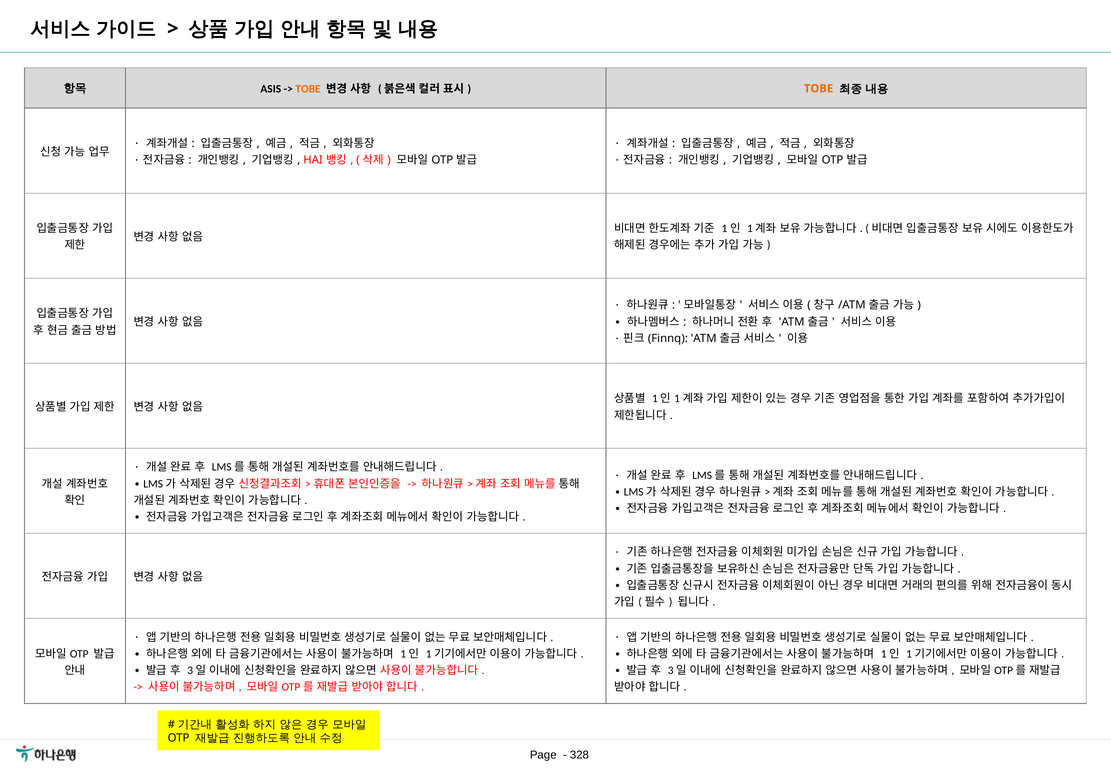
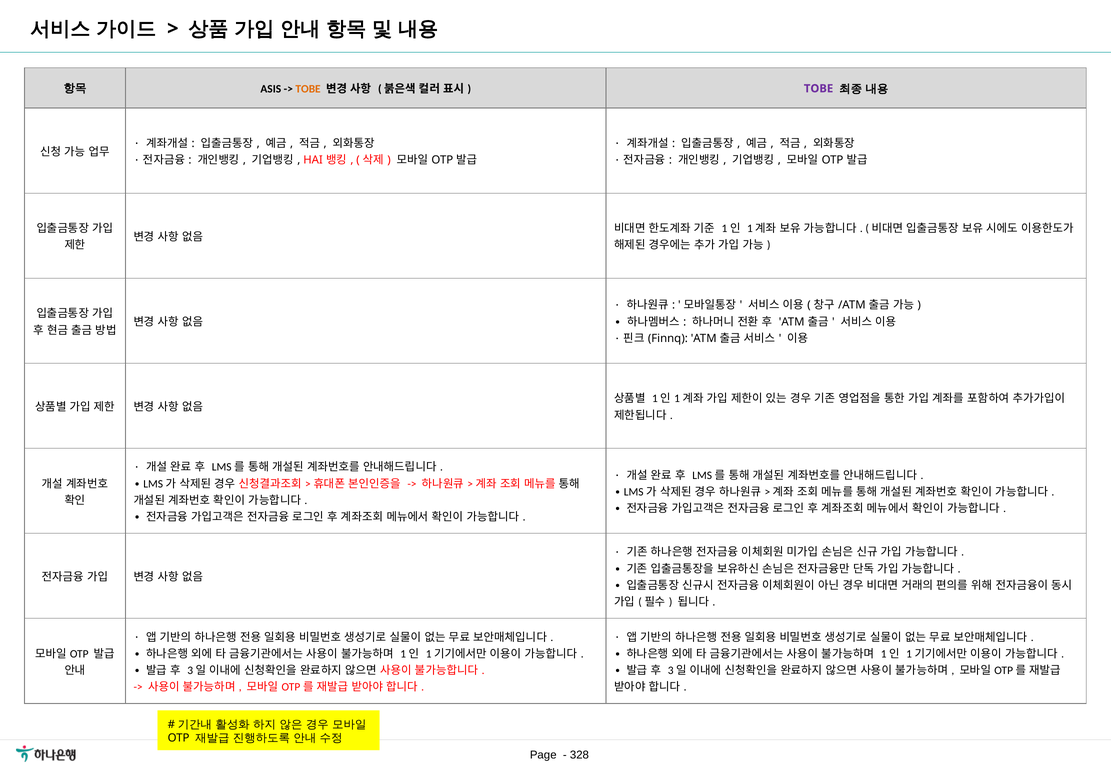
TOBE at (819, 89) colour: orange -> purple
